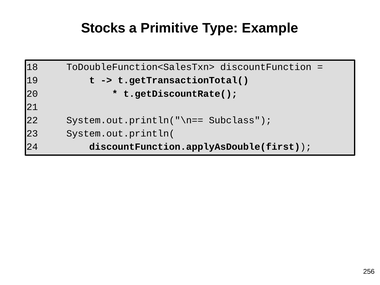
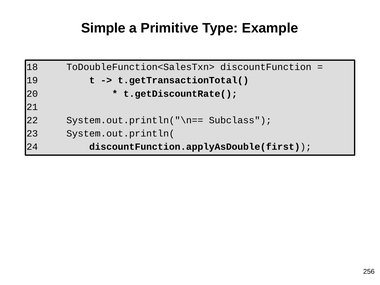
Stocks: Stocks -> Simple
